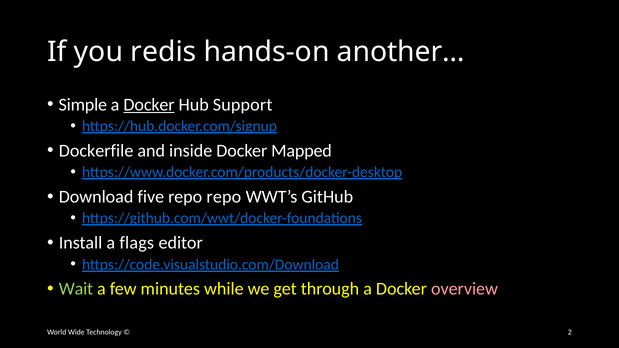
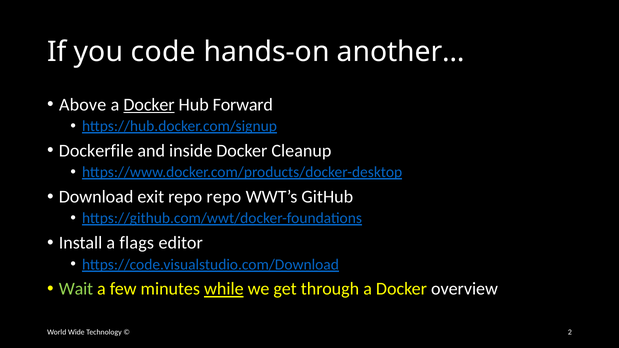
redis: redis -> code
Simple: Simple -> Above
Support: Support -> Forward
Mapped: Mapped -> Cleanup
five: five -> exit
while underline: none -> present
overview colour: pink -> white
